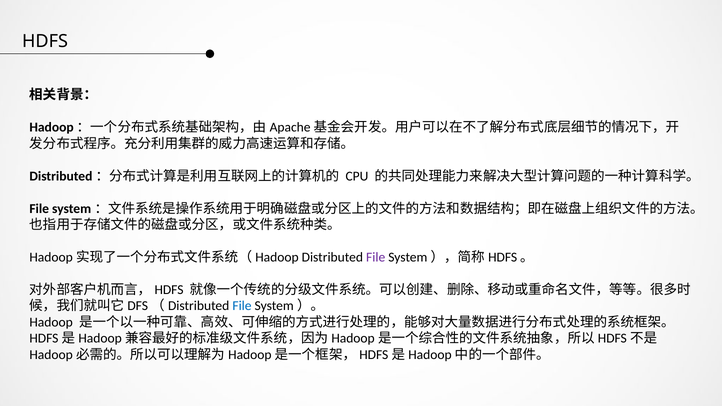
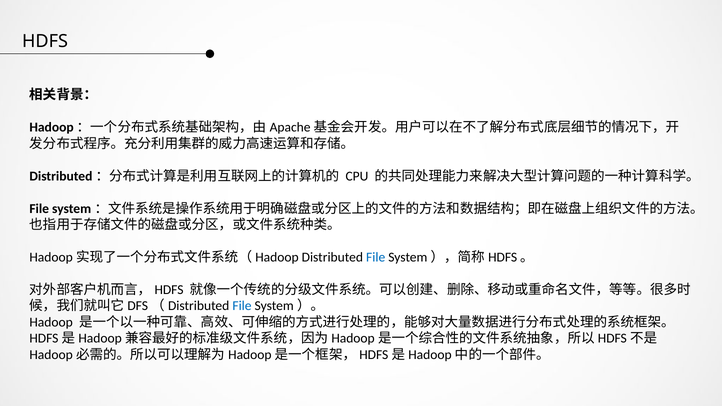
File at (376, 257) colour: purple -> blue
